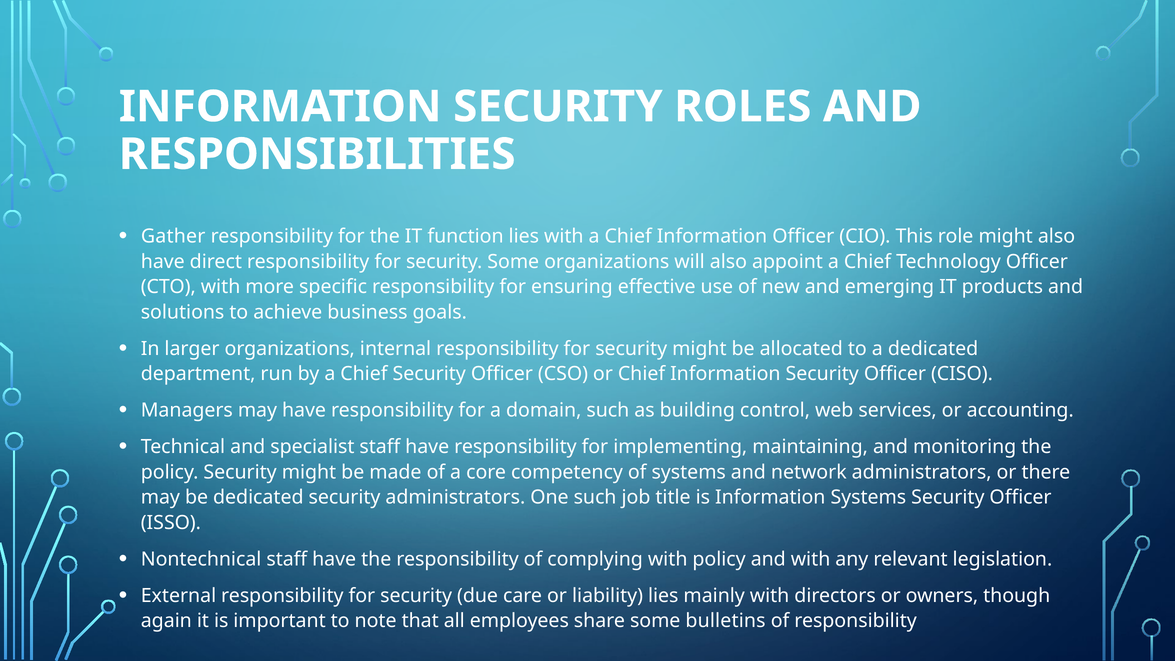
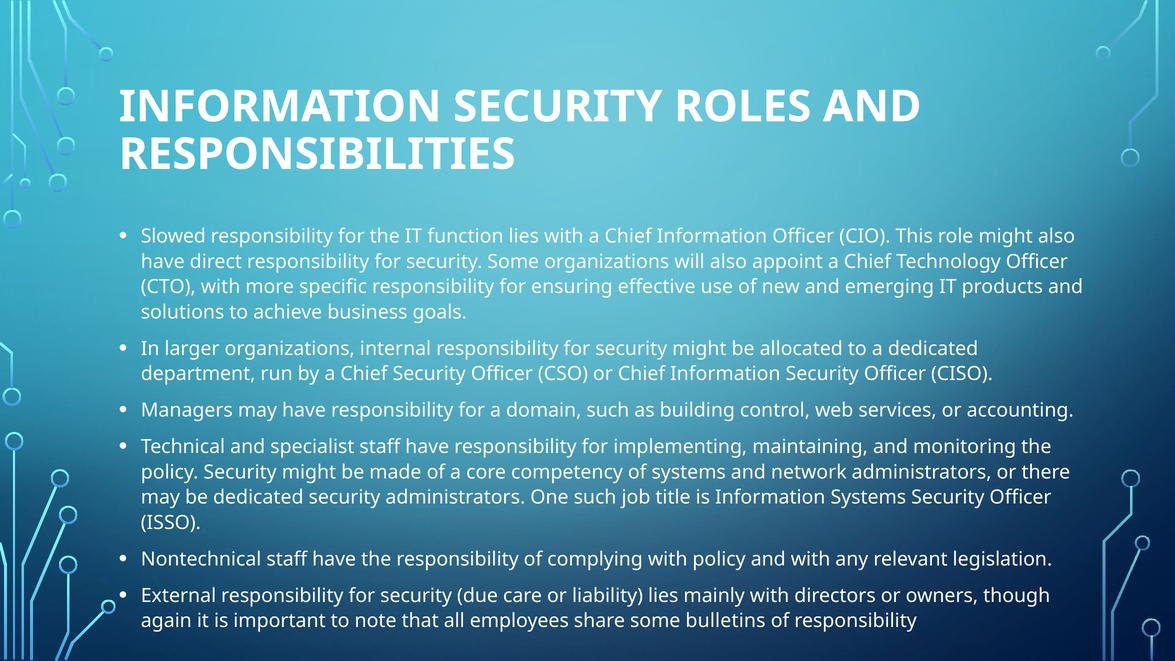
Gather: Gather -> Slowed
